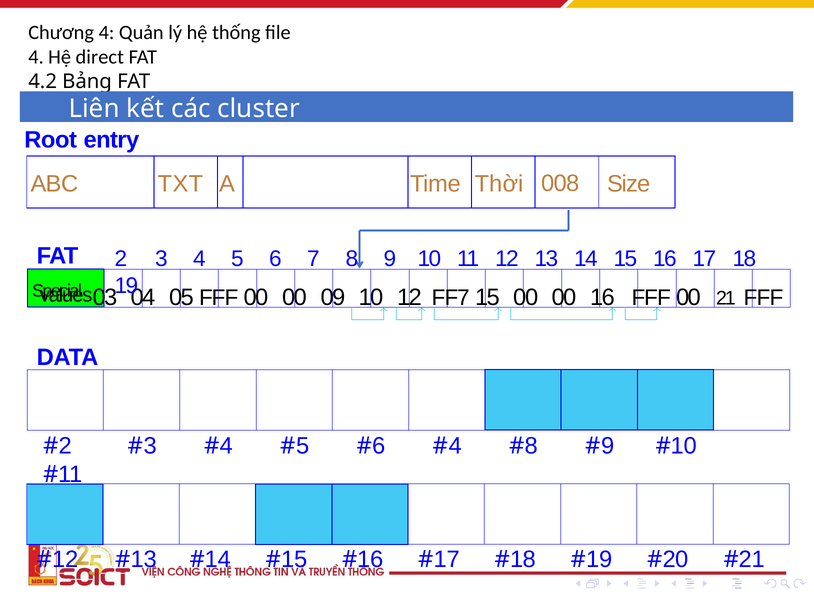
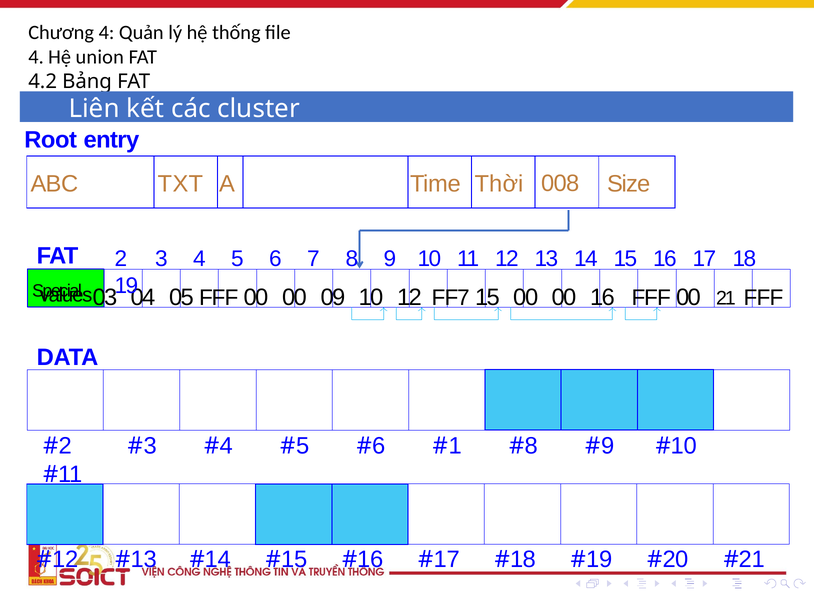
direct: direct -> union
4 at (455, 446): 4 -> 1
